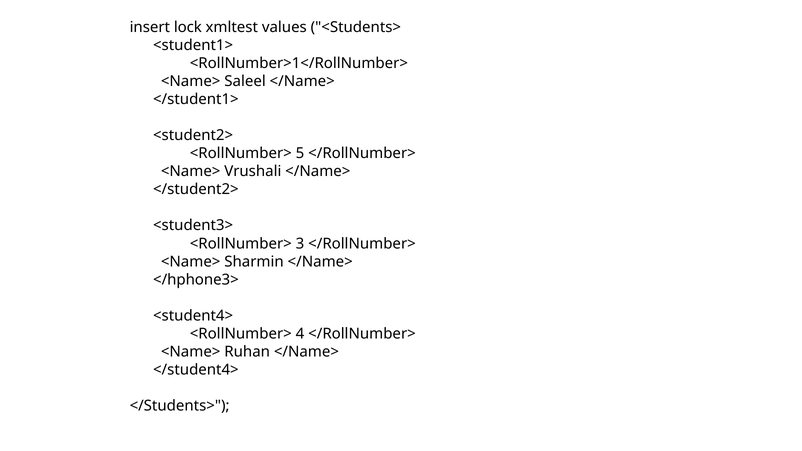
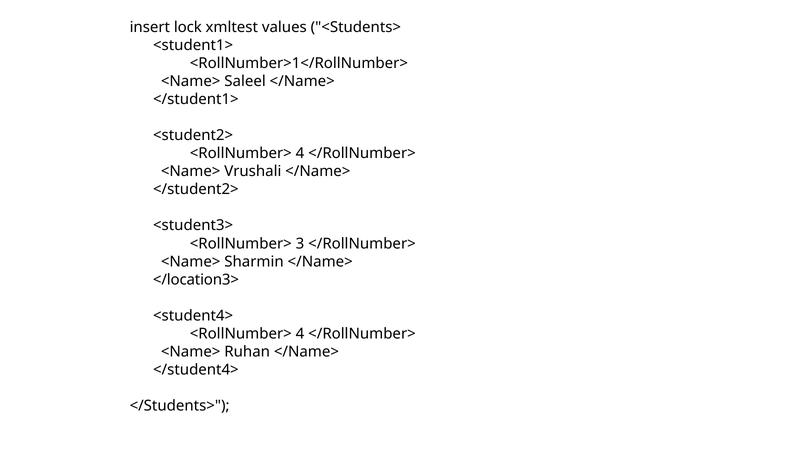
5 at (300, 153): 5 -> 4
</hphone3>: </hphone3> -> </location3>
